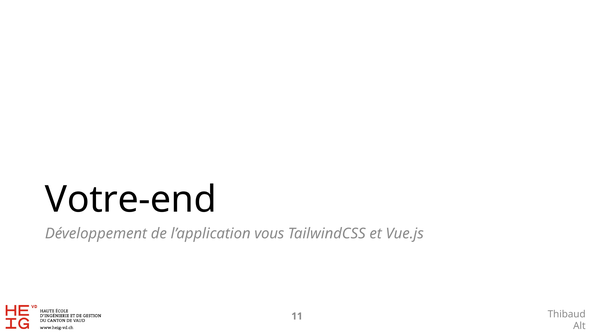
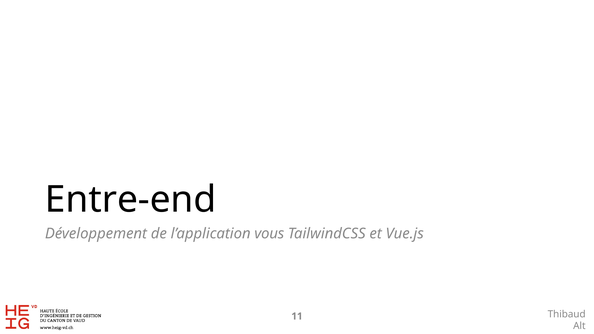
Votre-end: Votre-end -> Entre-end
